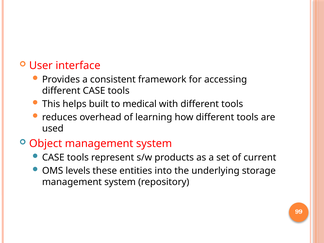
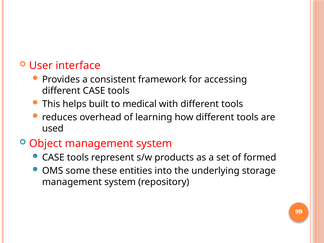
current: current -> formed
levels: levels -> some
